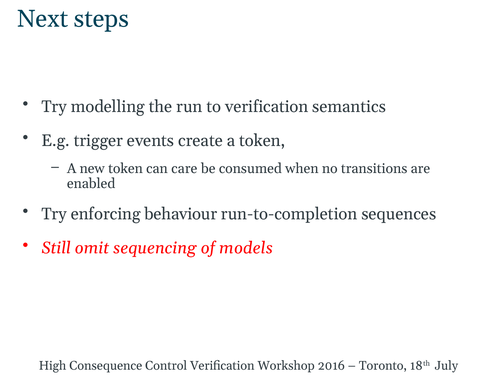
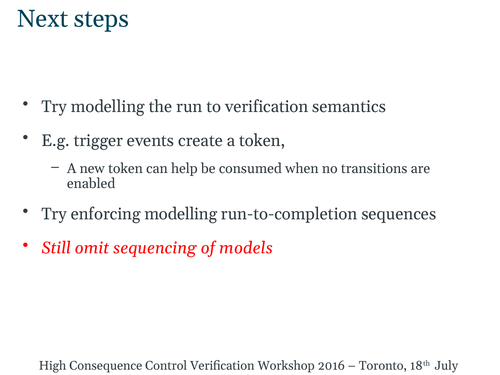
care: care -> help
enforcing behaviour: behaviour -> modelling
